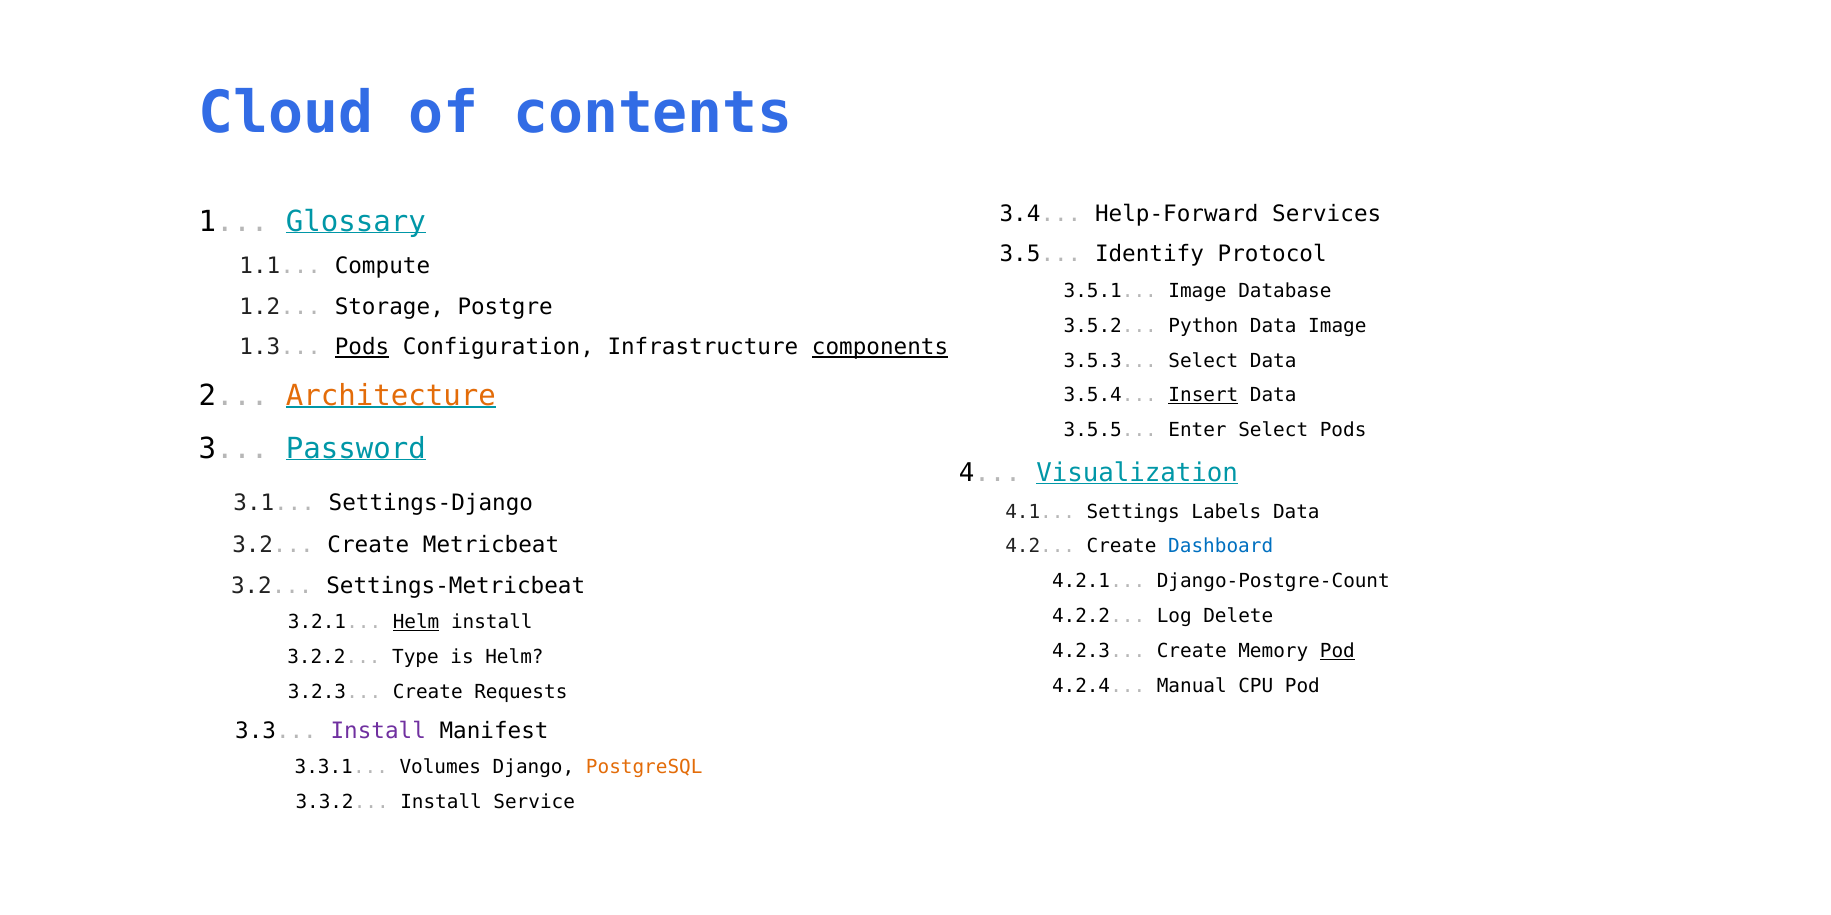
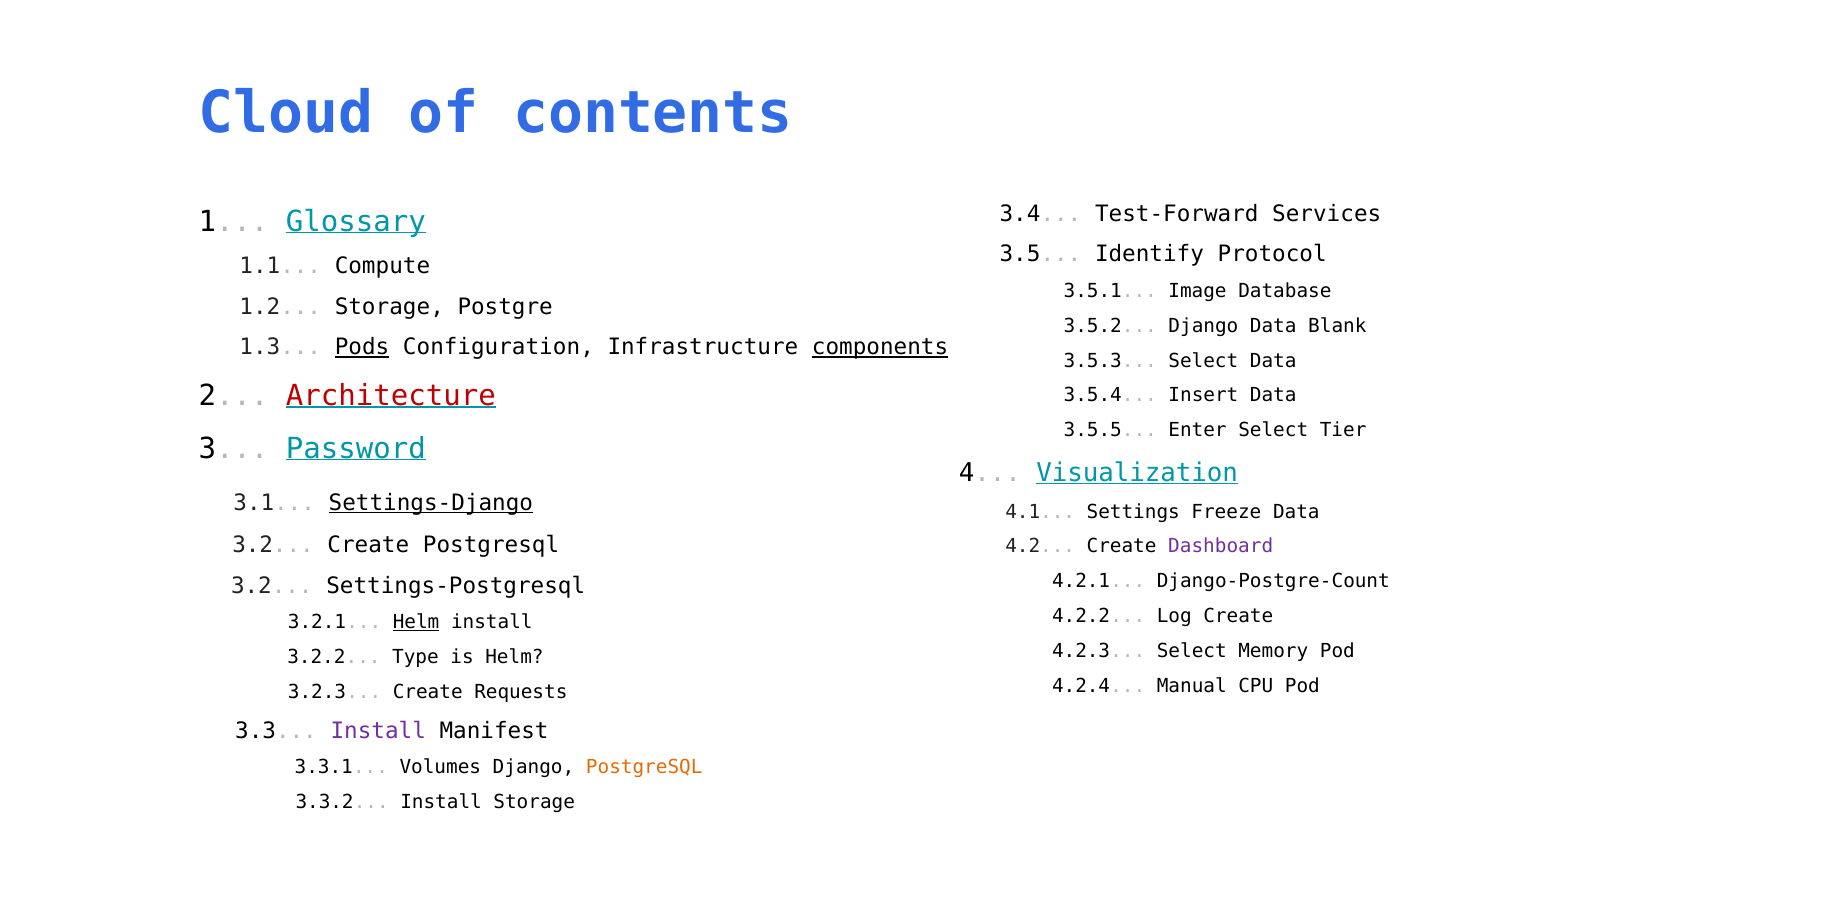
Help-Forward: Help-Forward -> Test-Forward
3.5.2 Python: Python -> Django
Data Image: Image -> Blank
Architecture colour: orange -> red
Insert underline: present -> none
Select Pods: Pods -> Tier
Settings-Django underline: none -> present
Labels: Labels -> Freeze
Create Metricbeat: Metricbeat -> Postgresql
Dashboard colour: blue -> purple
Settings-Metricbeat: Settings-Metricbeat -> Settings-Postgresql
Log Delete: Delete -> Create
4.2.3 Create: Create -> Select
Pod at (1337, 651) underline: present -> none
Install Service: Service -> Storage
